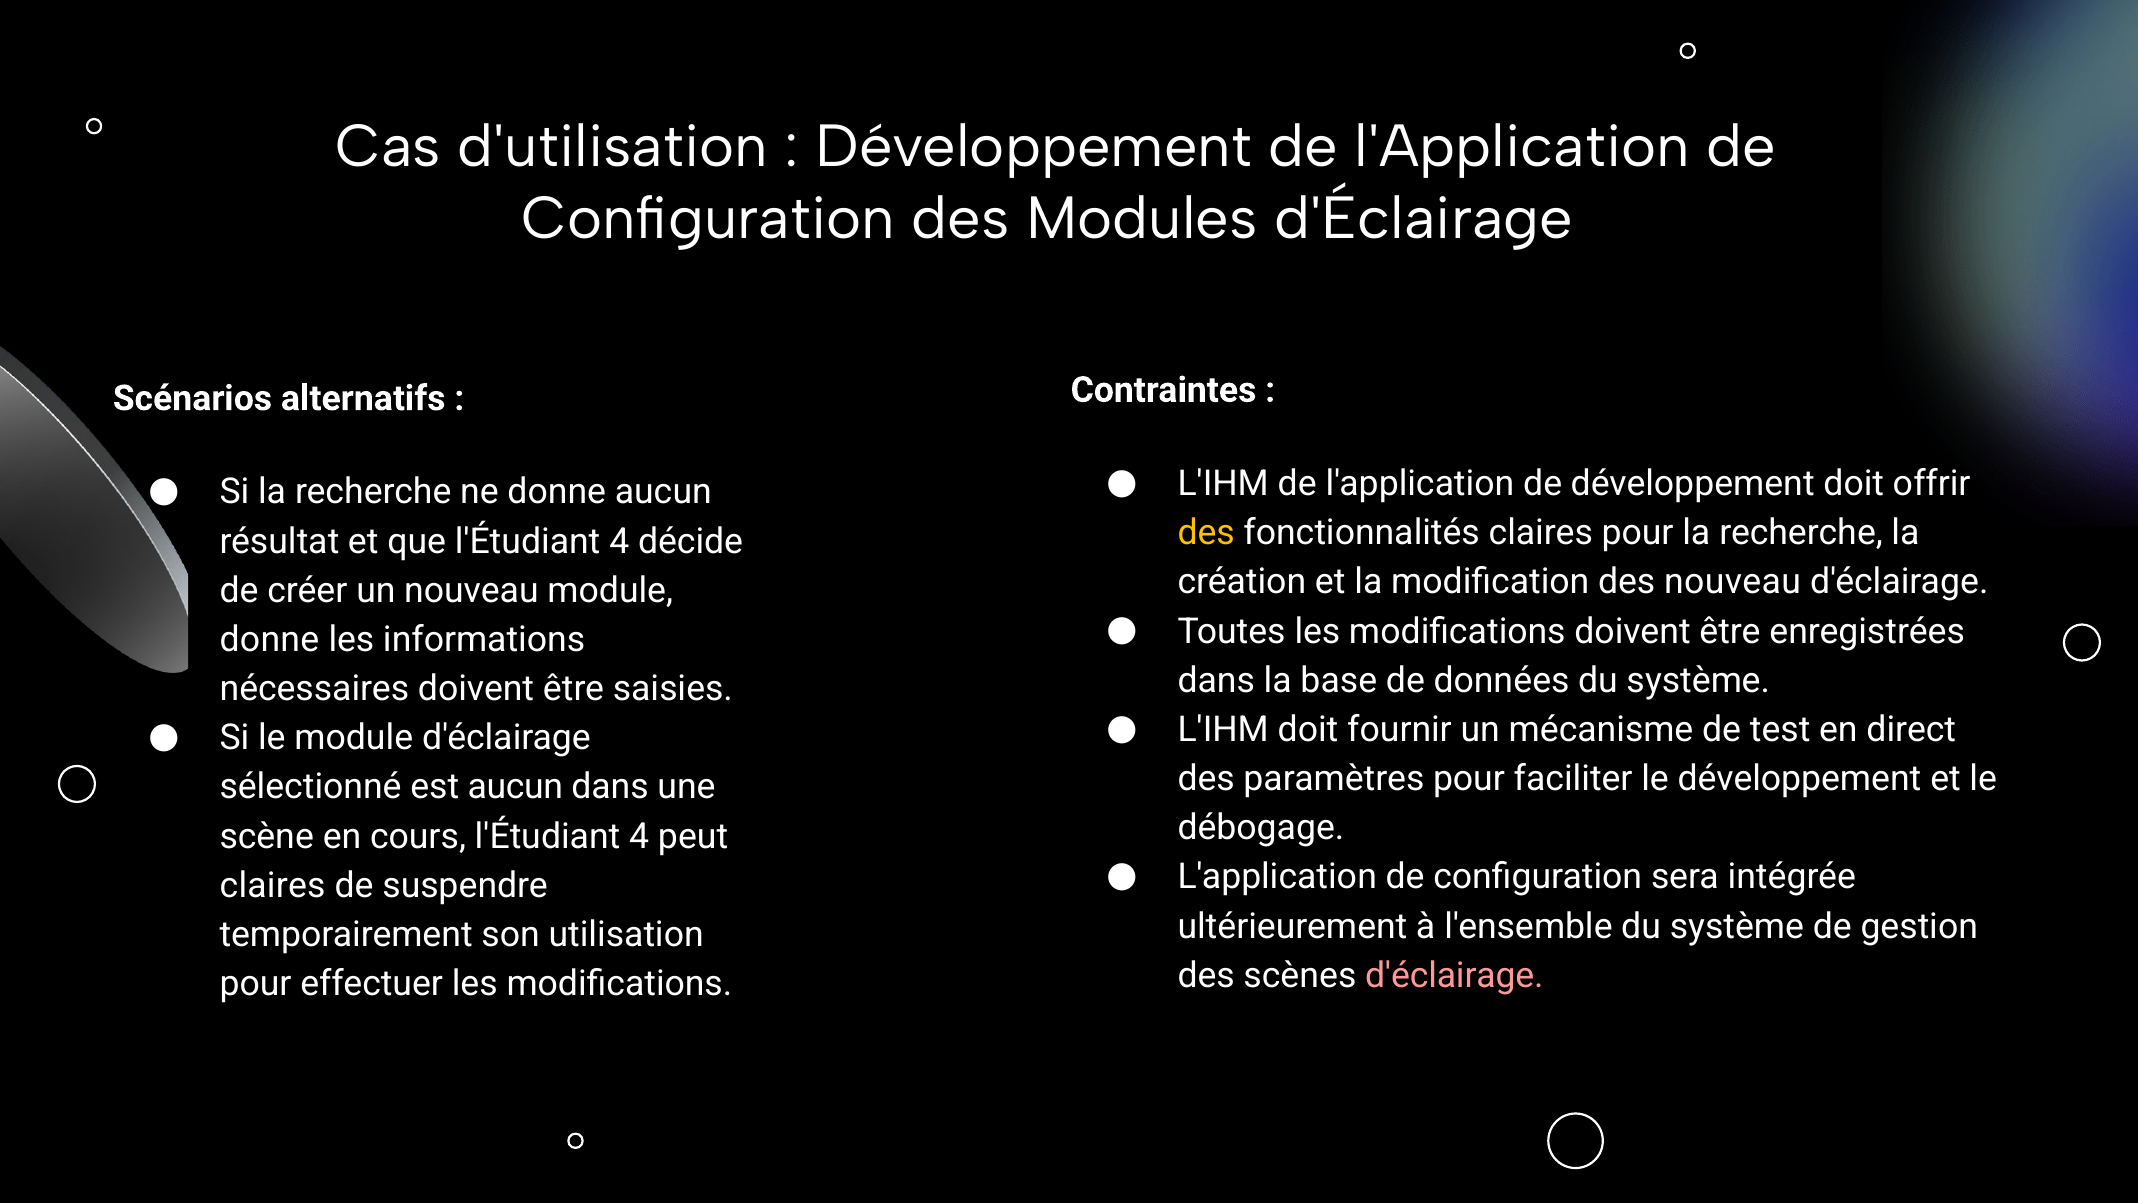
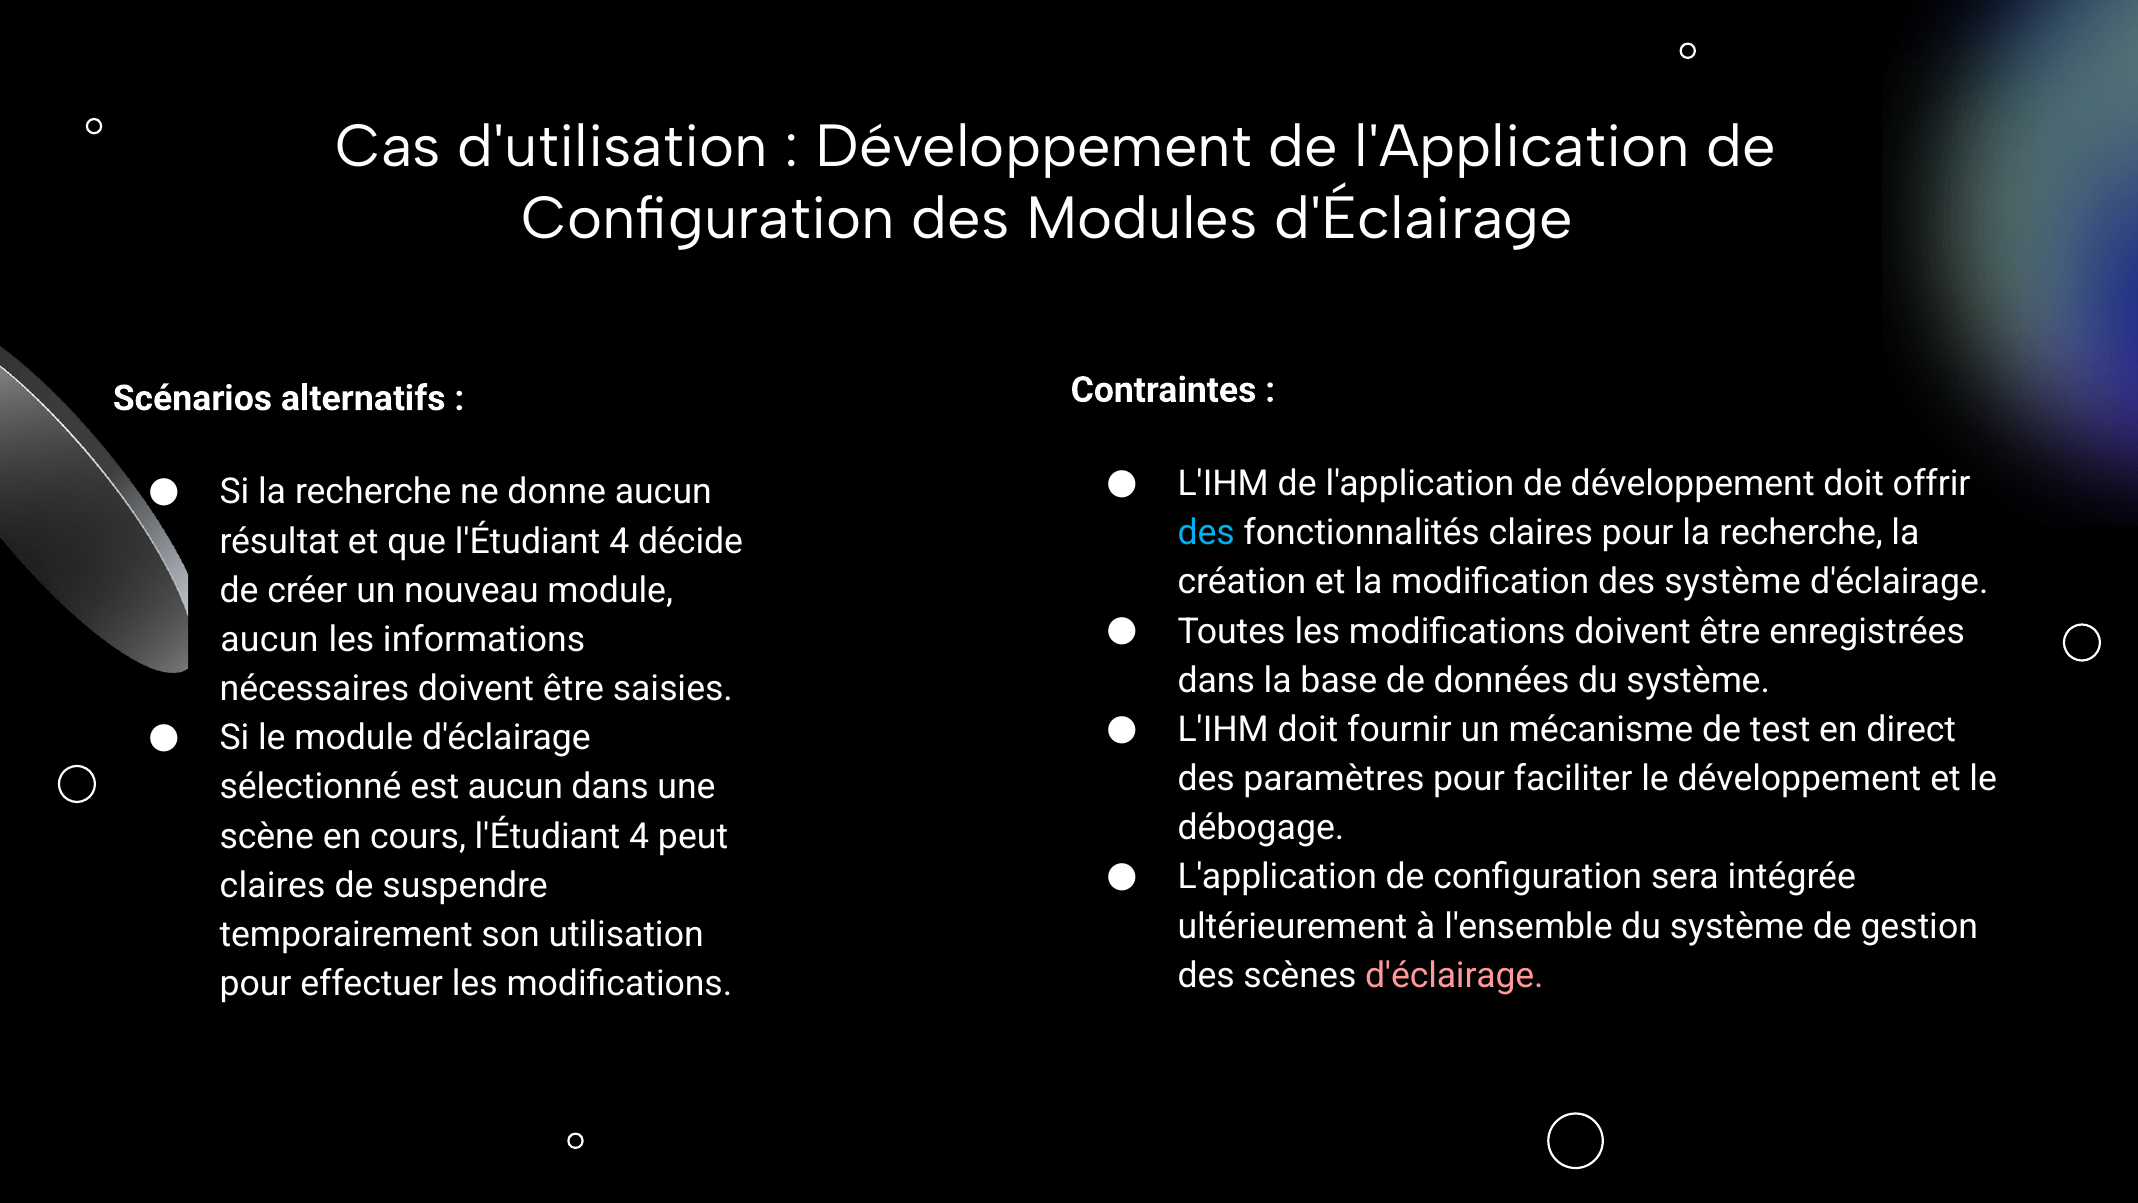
des at (1206, 533) colour: yellow -> light blue
des nouveau: nouveau -> système
donne at (269, 639): donne -> aucun
